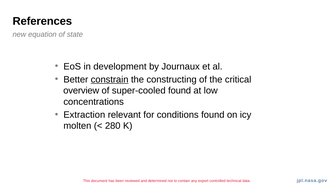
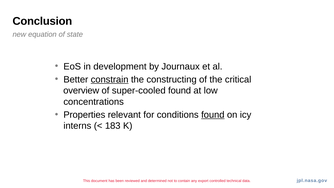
References: References -> Conclusion
Extraction: Extraction -> Properties
found at (213, 115) underline: none -> present
molten: molten -> interns
280: 280 -> 183
